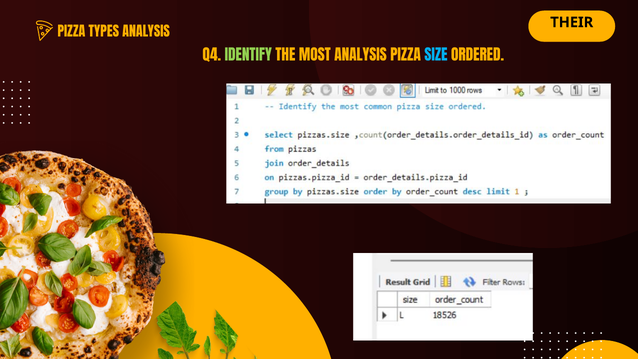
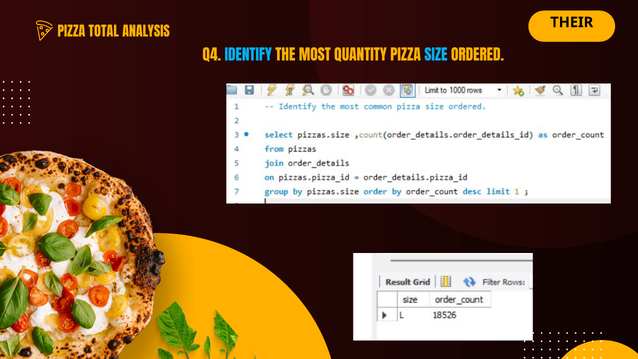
TYPES: TYPES -> TOTAL
IDENTIFY colour: light green -> light blue
MOST ANALYSIS: ANALYSIS -> QUANTITY
